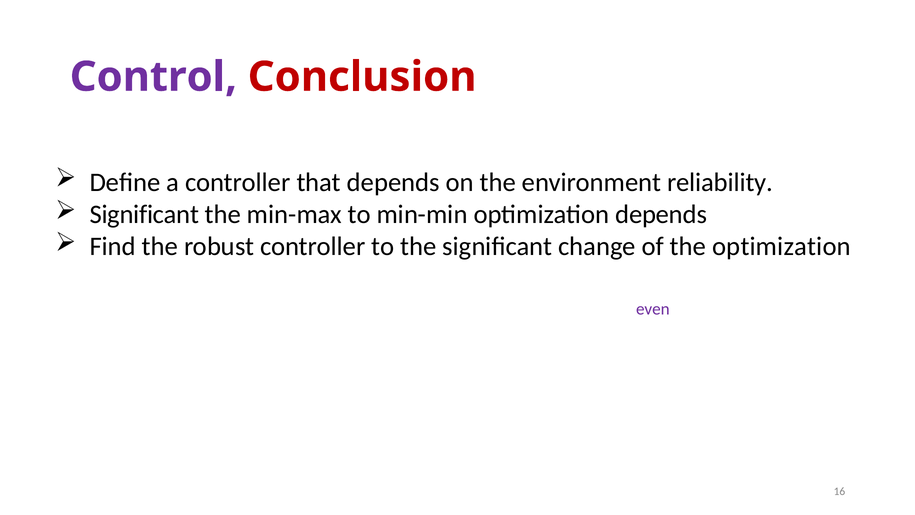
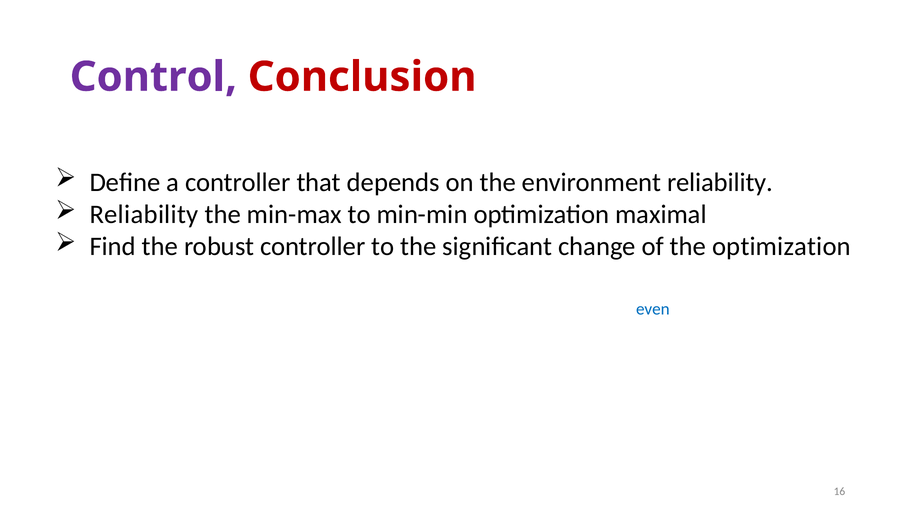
Significant at (144, 214): Significant -> Reliability
optimization depends: depends -> maximal
even colour: purple -> blue
